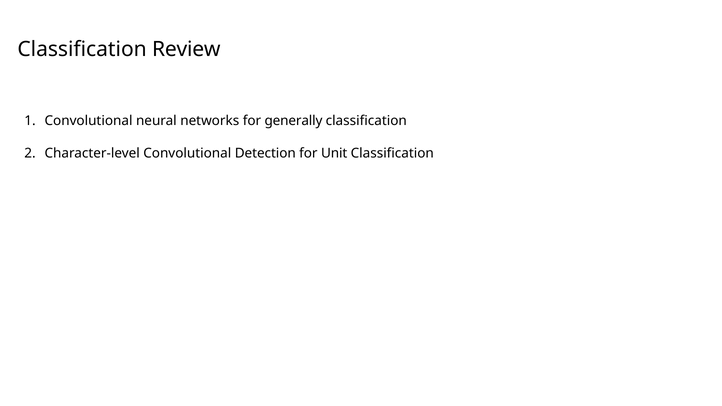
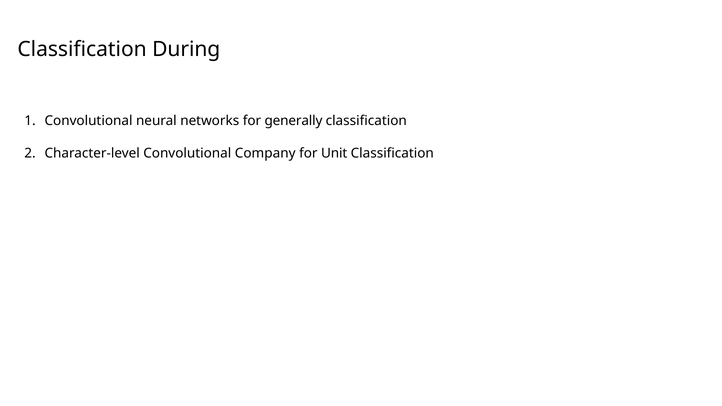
Review: Review -> During
Detection: Detection -> Company
